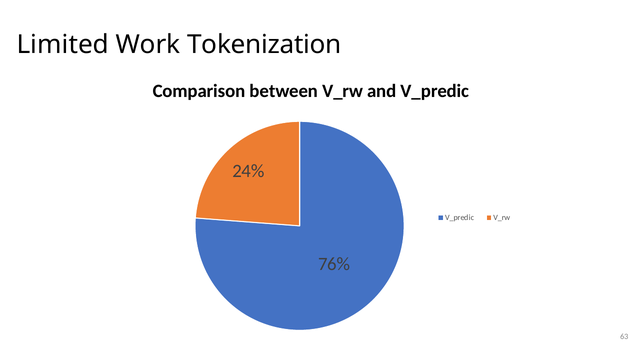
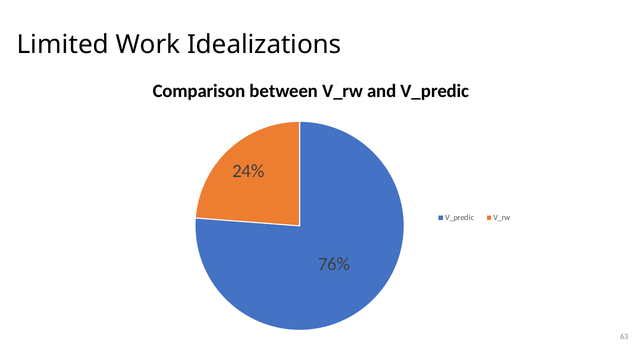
Tokenization: Tokenization -> Idealizations
